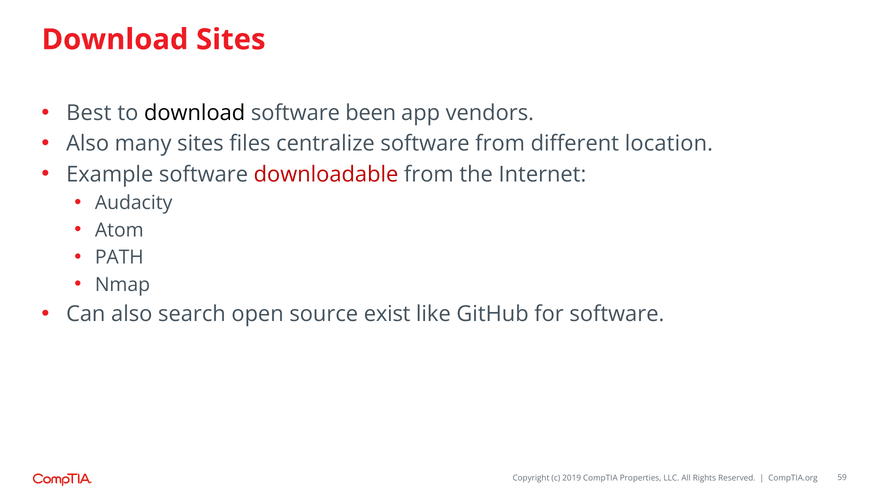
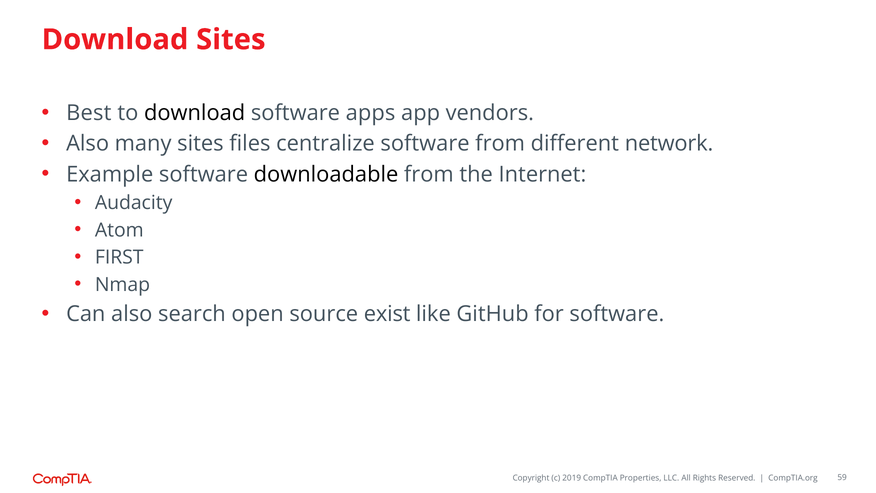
been: been -> apps
location: location -> network
downloadable colour: red -> black
PATH: PATH -> FIRST
